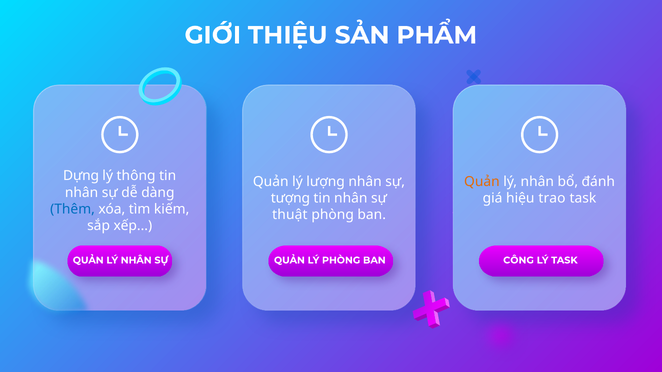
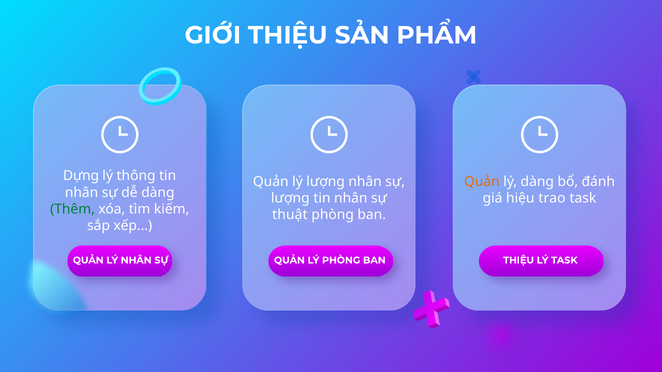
nhân at (537, 182): nhân -> dàng
tượng at (290, 198): tượng -> lượng
Thêm colour: blue -> green
CÔNG at (519, 260): CÔNG -> THIỆU
